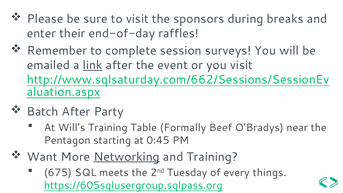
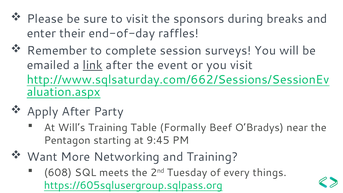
Batch: Batch -> Apply
0:45: 0:45 -> 9:45
Networking underline: present -> none
675: 675 -> 608
